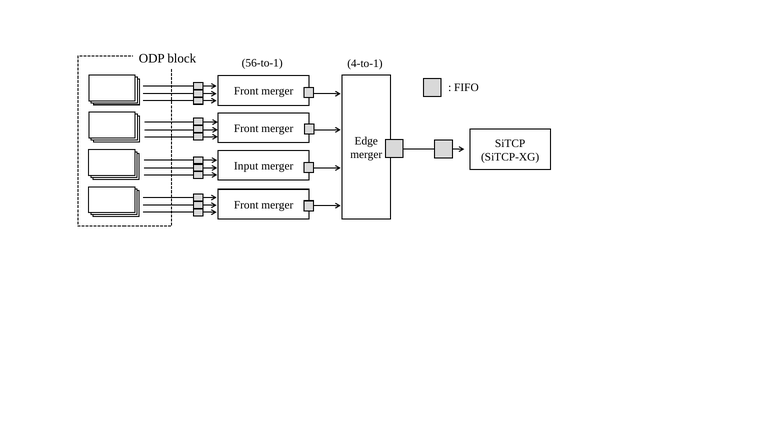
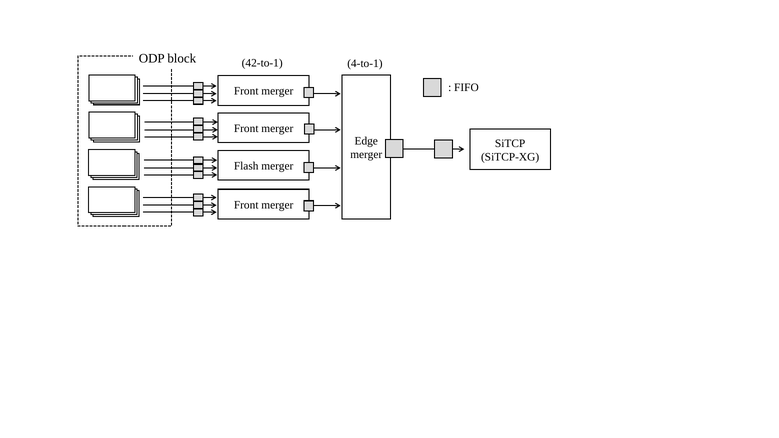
56-to-1: 56-to-1 -> 42-to-1
Input: Input -> Flash
